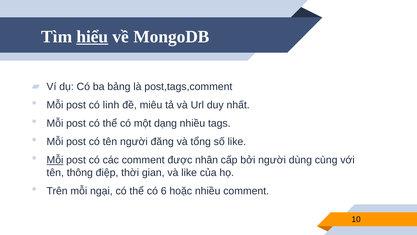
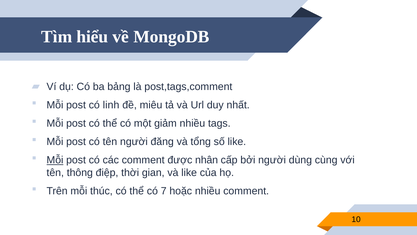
hiểu underline: present -> none
dạng: dạng -> giảm
ngại: ngại -> thúc
6: 6 -> 7
